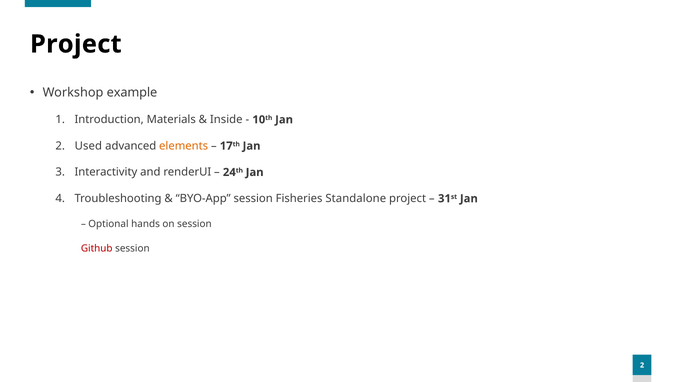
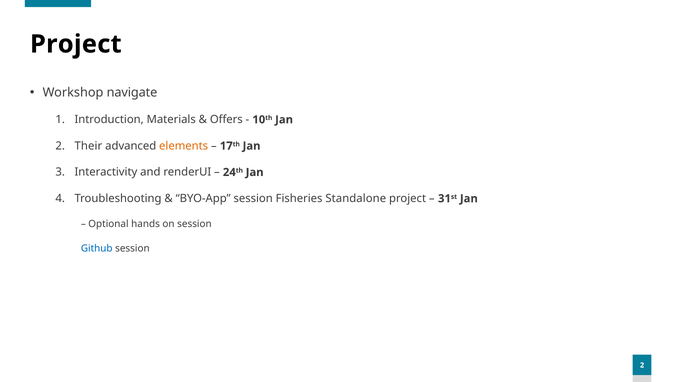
example: example -> navigate
Inside: Inside -> Offers
Used: Used -> Their
Github colour: red -> blue
